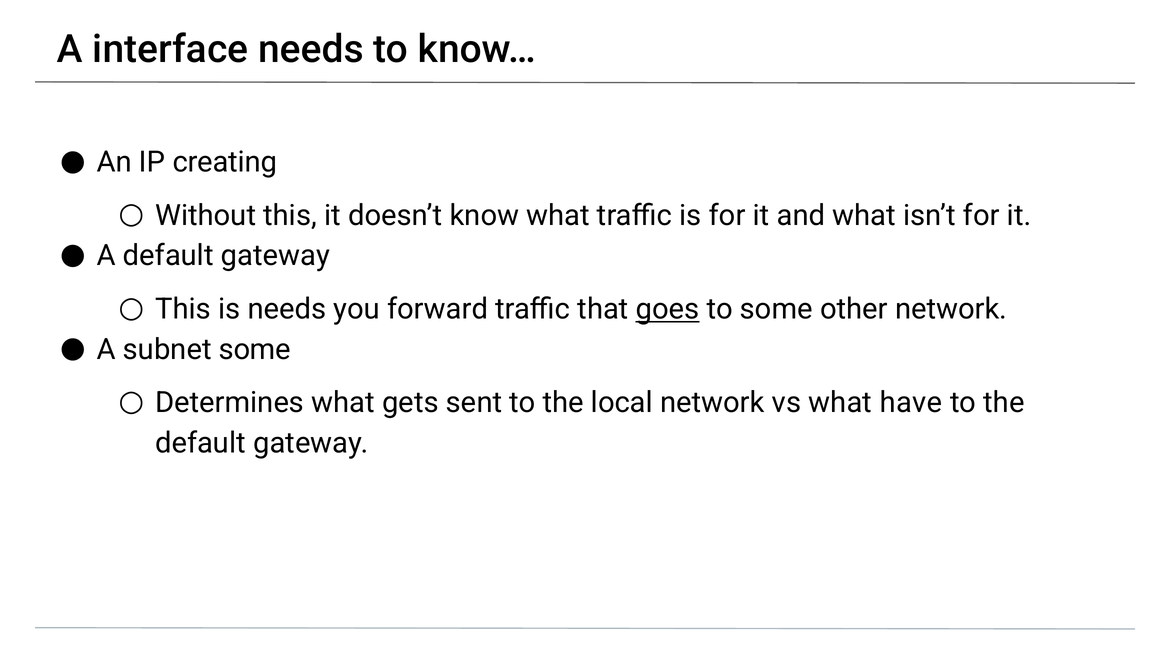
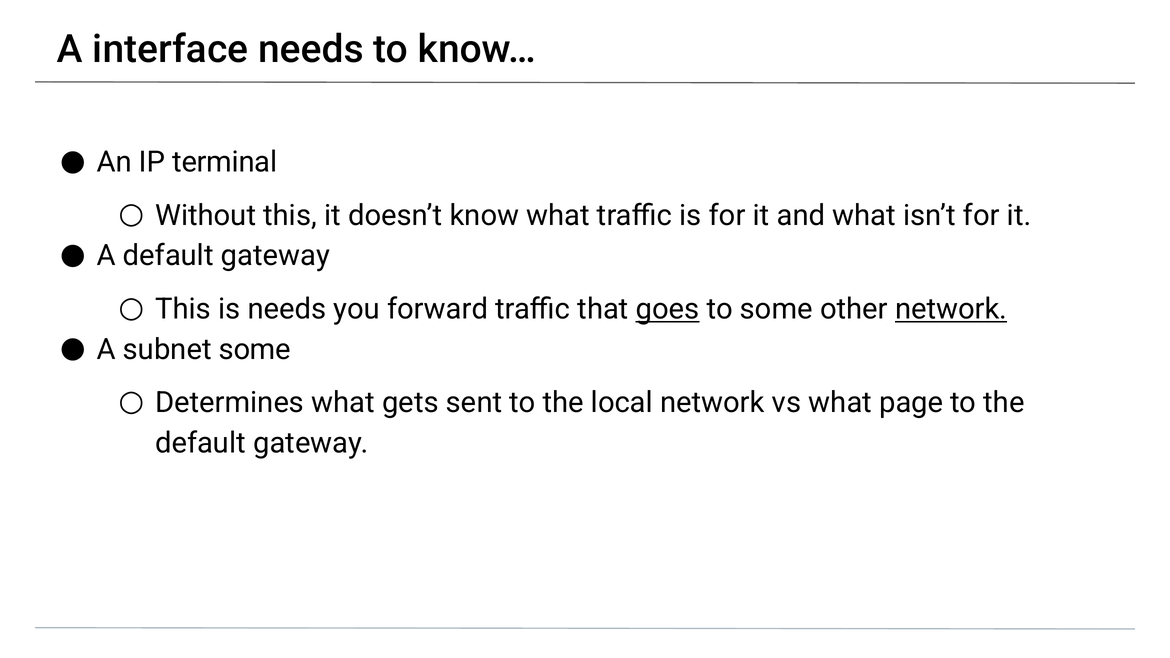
creating: creating -> terminal
network at (951, 309) underline: none -> present
have: have -> page
